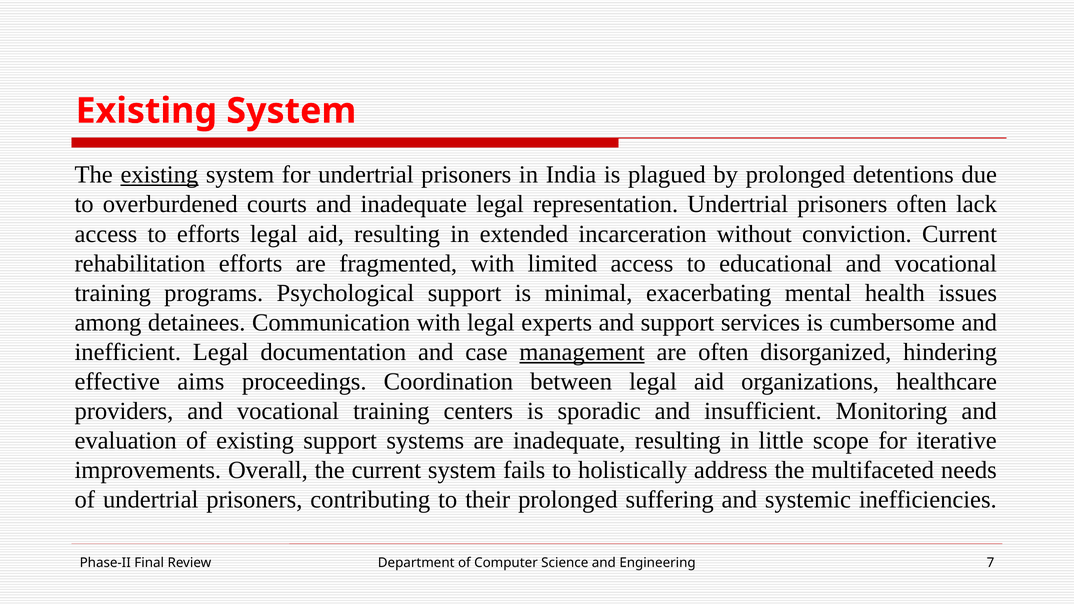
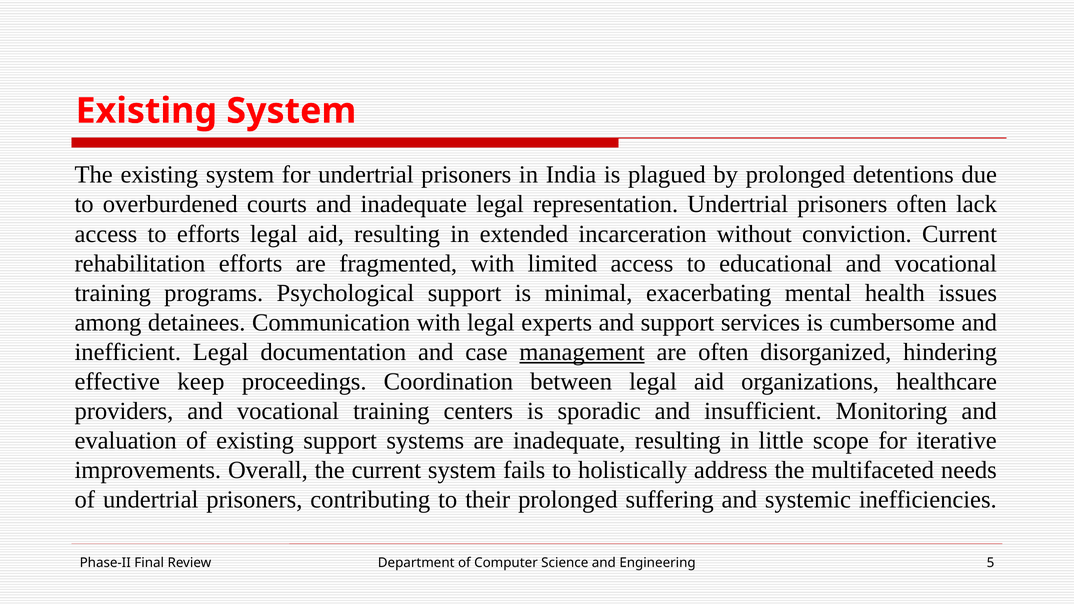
existing at (159, 175) underline: present -> none
aims: aims -> keep
7: 7 -> 5
